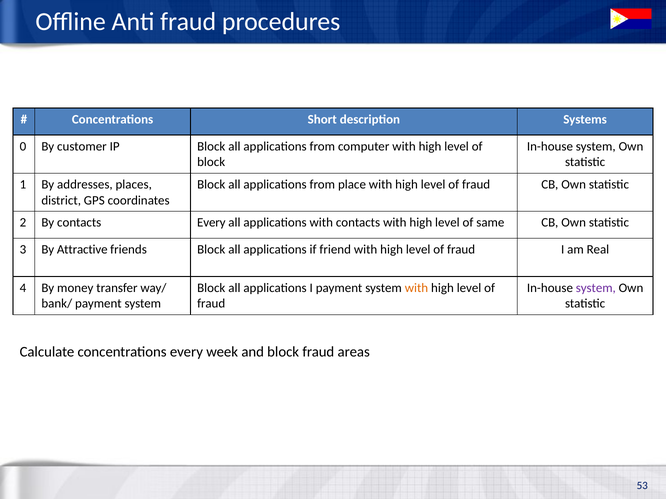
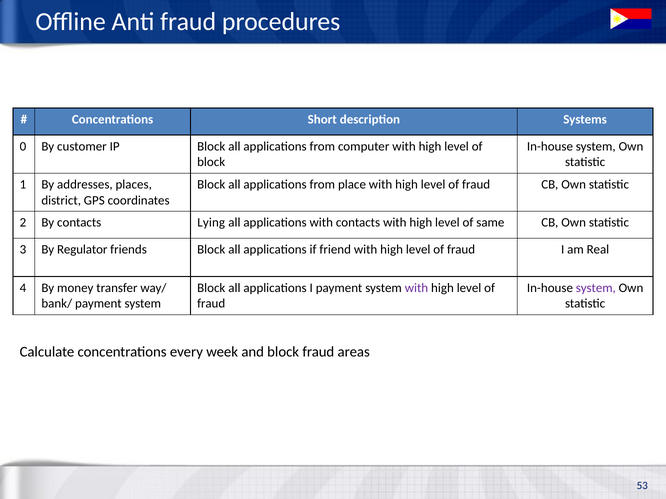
contacts Every: Every -> Lying
Attractive: Attractive -> Regulator
with at (416, 288) colour: orange -> purple
